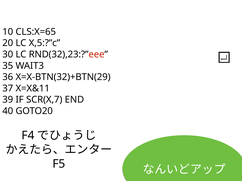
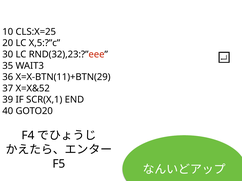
CLS:X=65: CLS:X=65 -> CLS:X=25
X=X-BTN(32)+BTN(29: X=X-BTN(32)+BTN(29 -> X=X-BTN(11)+BTN(29
X=X&11: X=X&11 -> X=X&52
SCR(X,7: SCR(X,7 -> SCR(X,1
